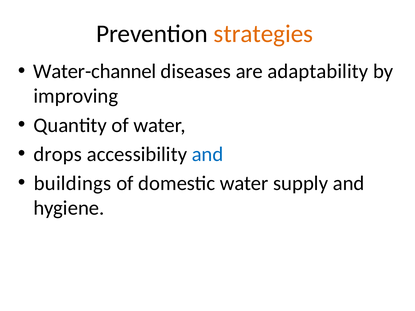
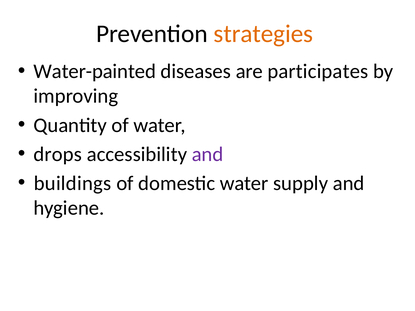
Water-channel: Water-channel -> Water-painted
adaptability: adaptability -> participates
and at (208, 154) colour: blue -> purple
